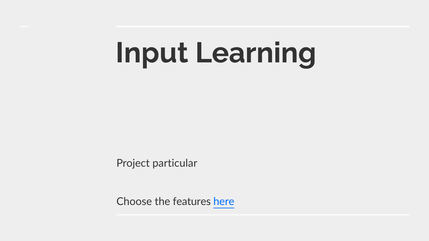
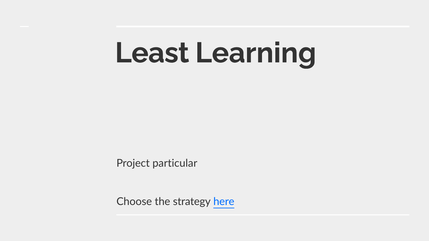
Input: Input -> Least
features: features -> strategy
